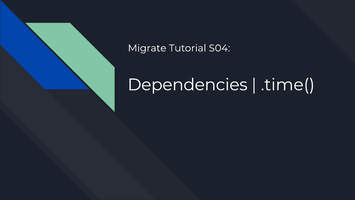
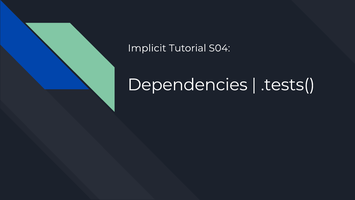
Migrate: Migrate -> Implicit
.time(: .time( -> .tests(
